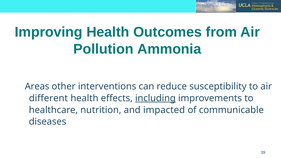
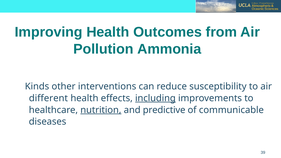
Areas: Areas -> Kinds
nutrition underline: none -> present
impacted: impacted -> predictive
